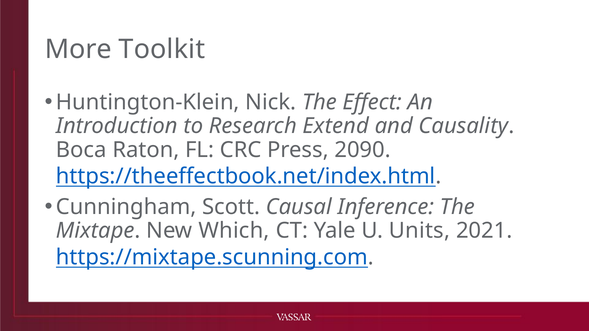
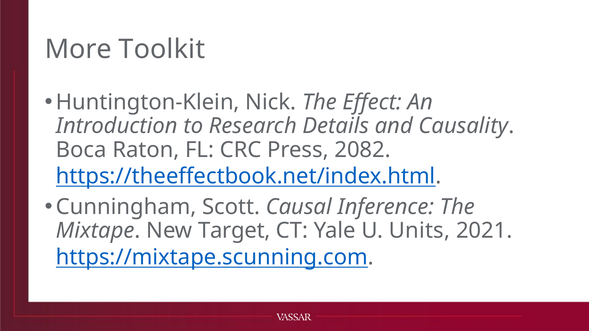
Extend: Extend -> Details
2090: 2090 -> 2082
Which: Which -> Target
